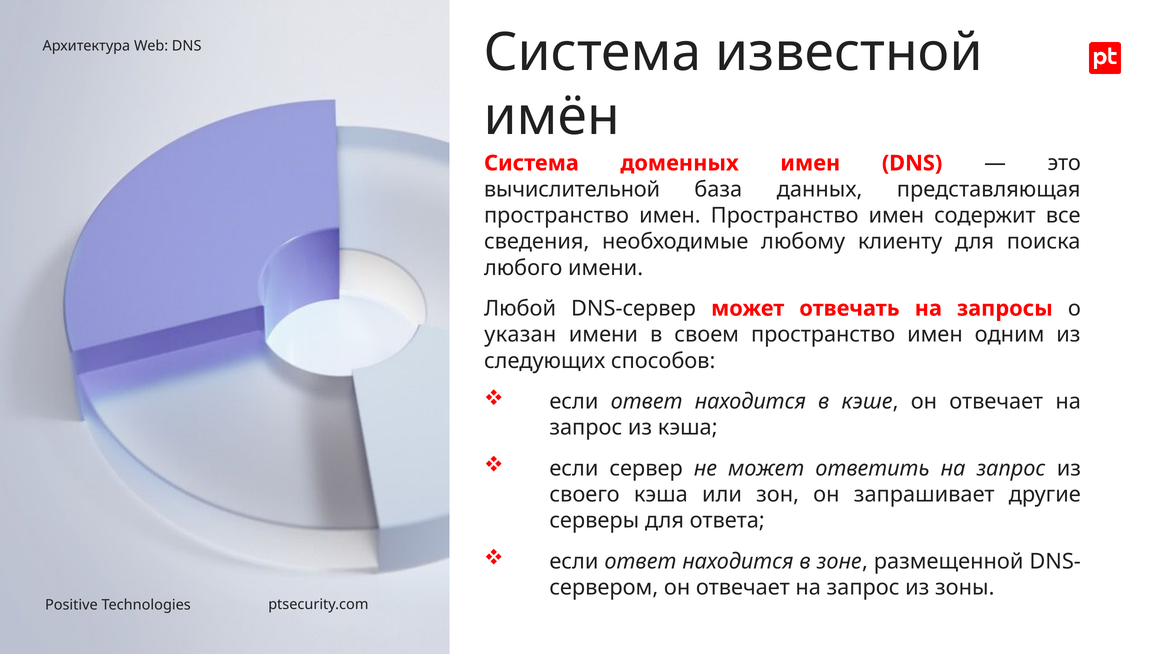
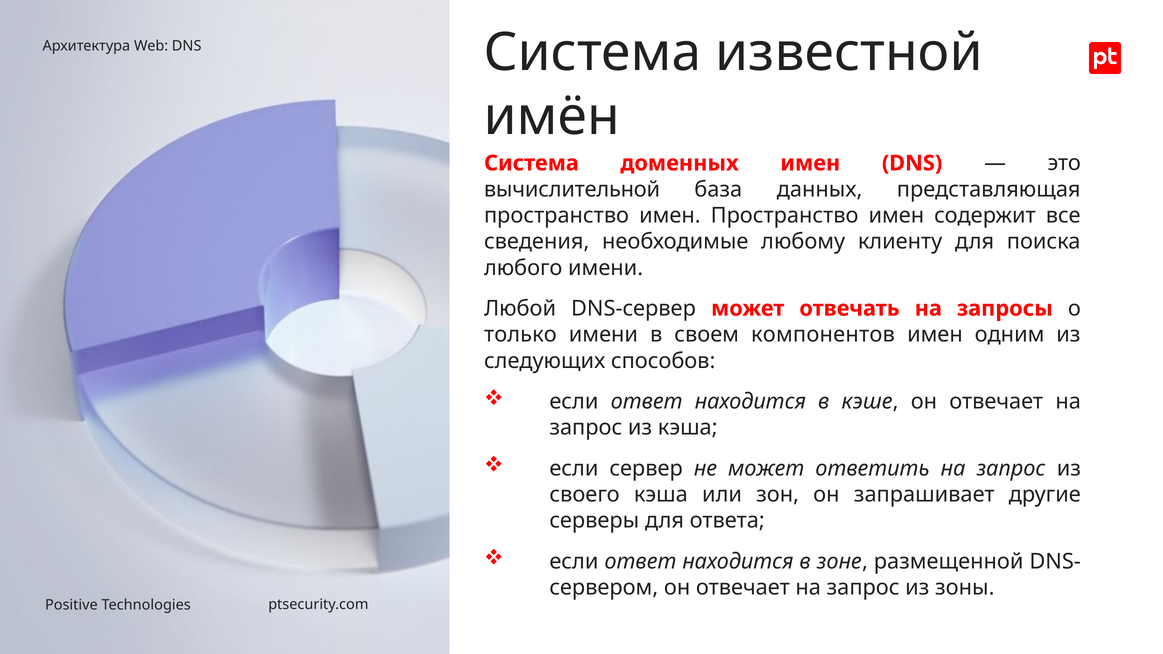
указан: указан -> только
своем пространство: пространство -> компонентов
